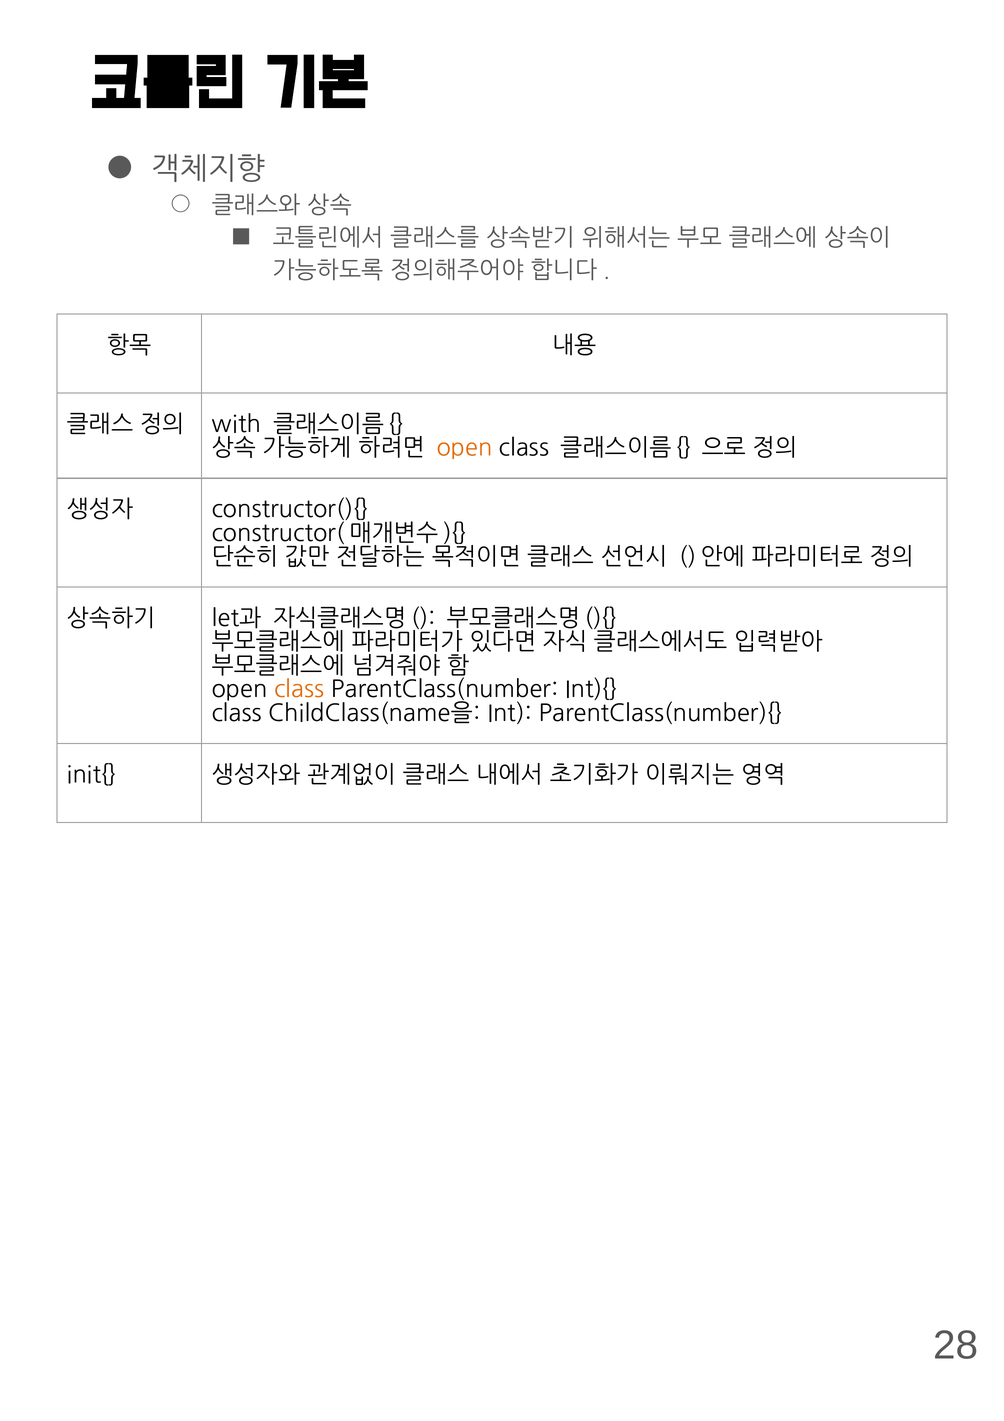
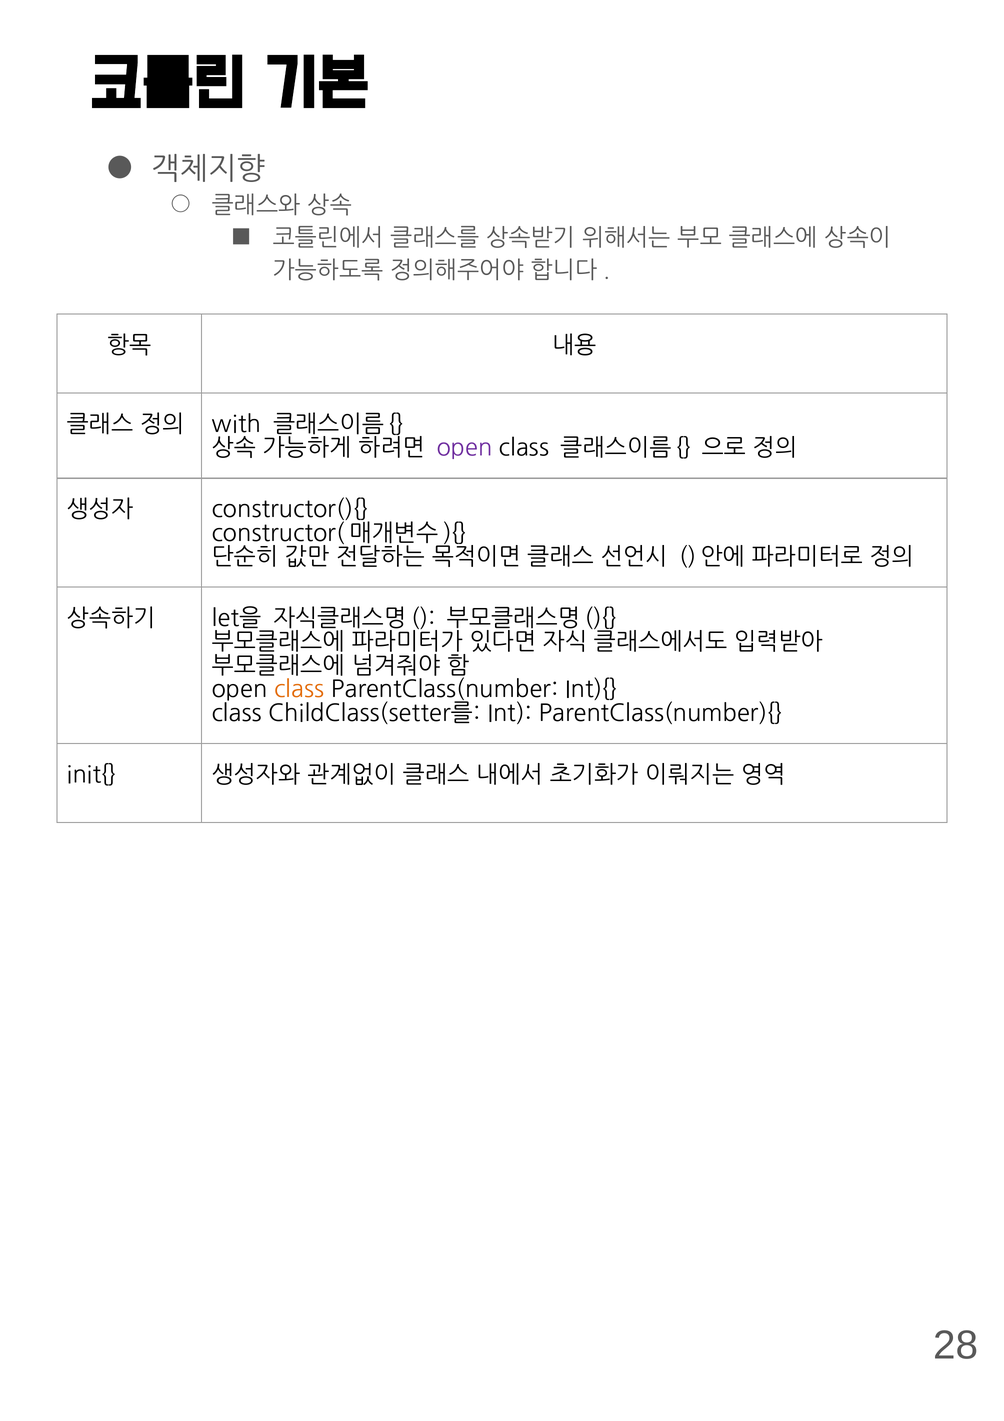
open at (464, 448) colour: orange -> purple
let과: let과 -> let을
ChildClass(name을: ChildClass(name을 -> ChildClass(setter를
